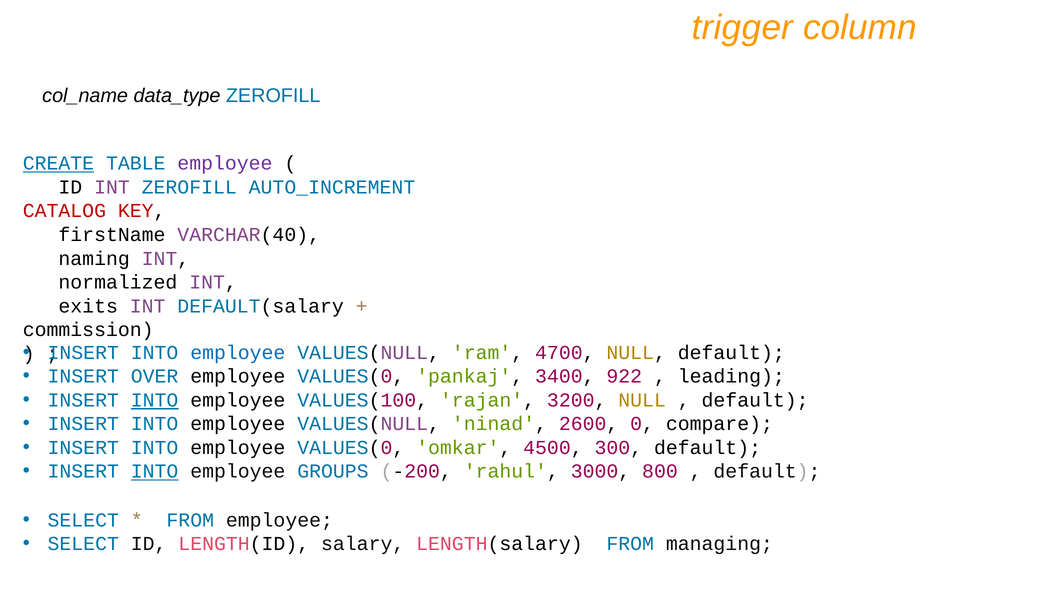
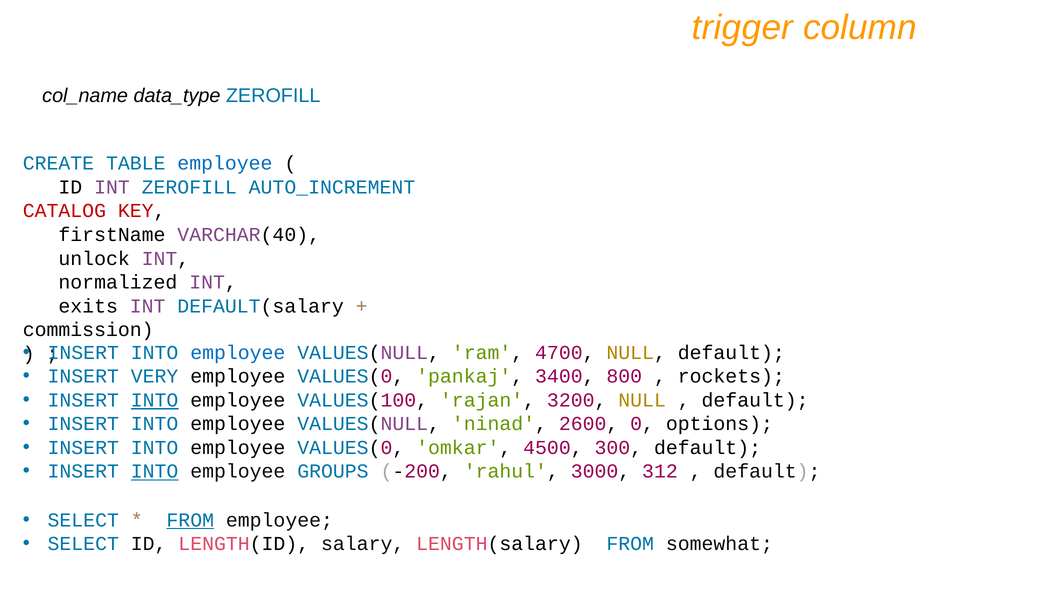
CREATE underline: present -> none
employee at (225, 164) colour: purple -> blue
naming: naming -> unlock
OVER: OVER -> VERY
922: 922 -> 800
leading: leading -> rockets
compare: compare -> options
800: 800 -> 312
FROM at (190, 521) underline: none -> present
managing: managing -> somewhat
